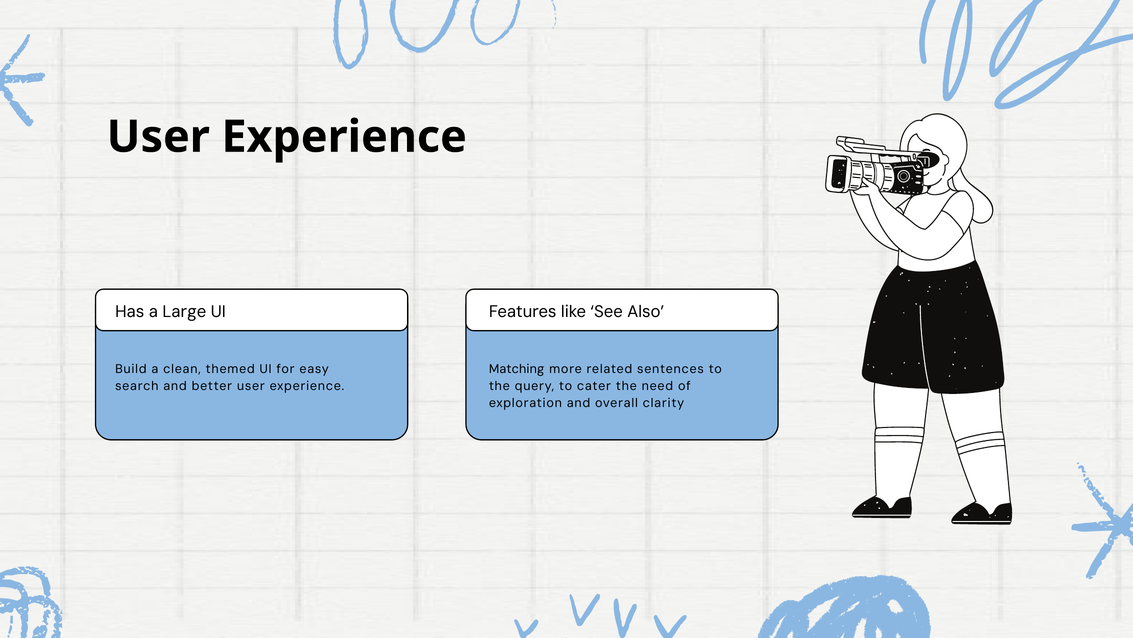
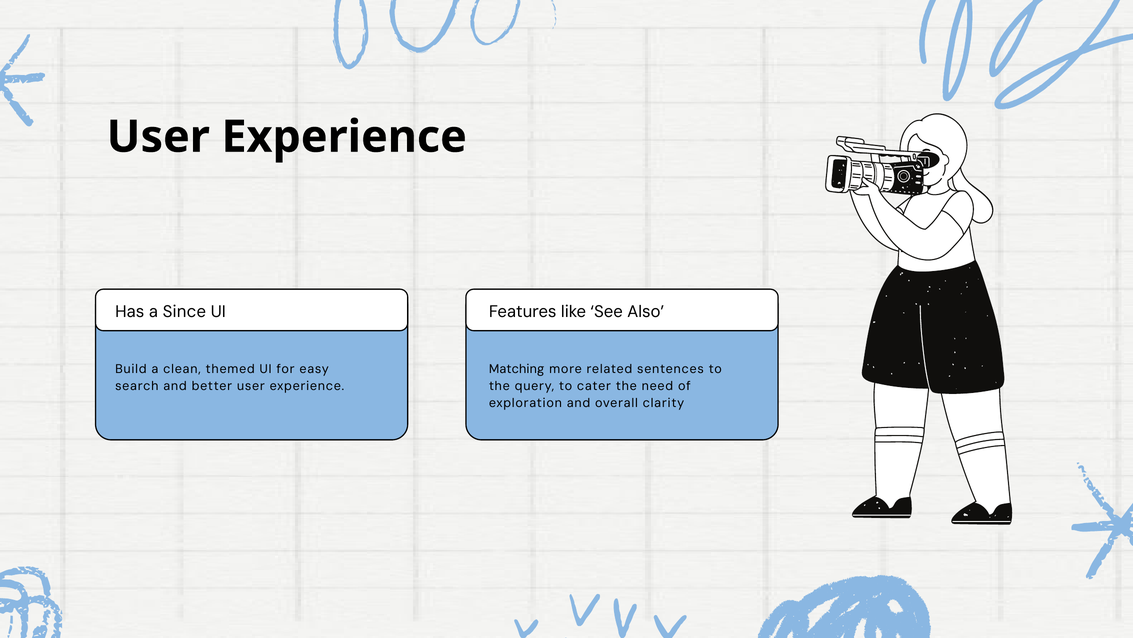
Large: Large -> Since
